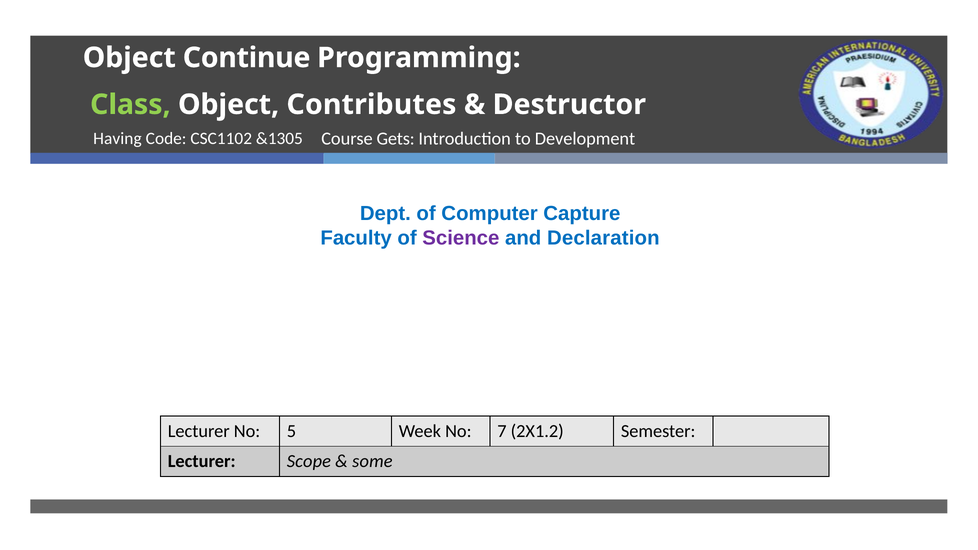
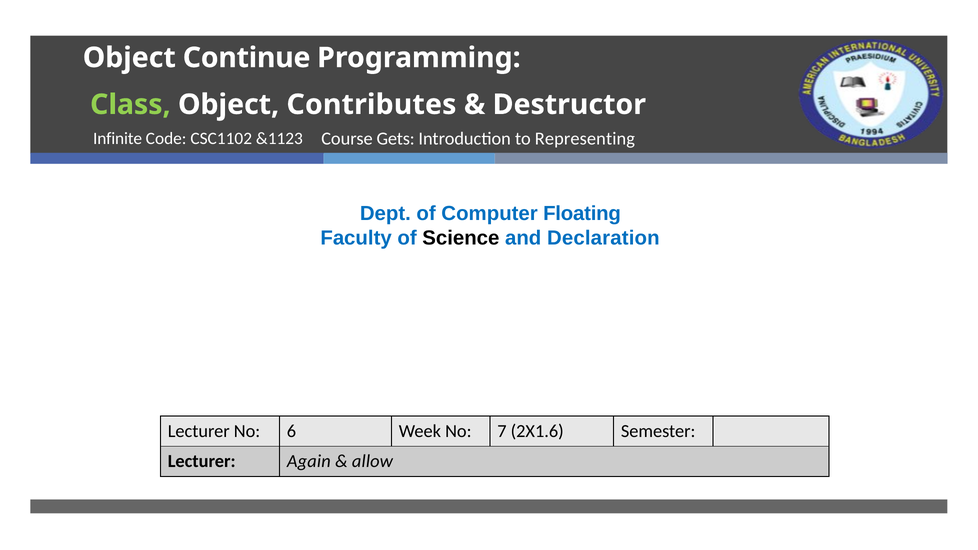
Development: Development -> Representing
Having: Having -> Infinite
&1305: &1305 -> &1123
Capture: Capture -> Floating
Science colour: purple -> black
5: 5 -> 6
2X1.2: 2X1.2 -> 2X1.6
Scope: Scope -> Again
some: some -> allow
